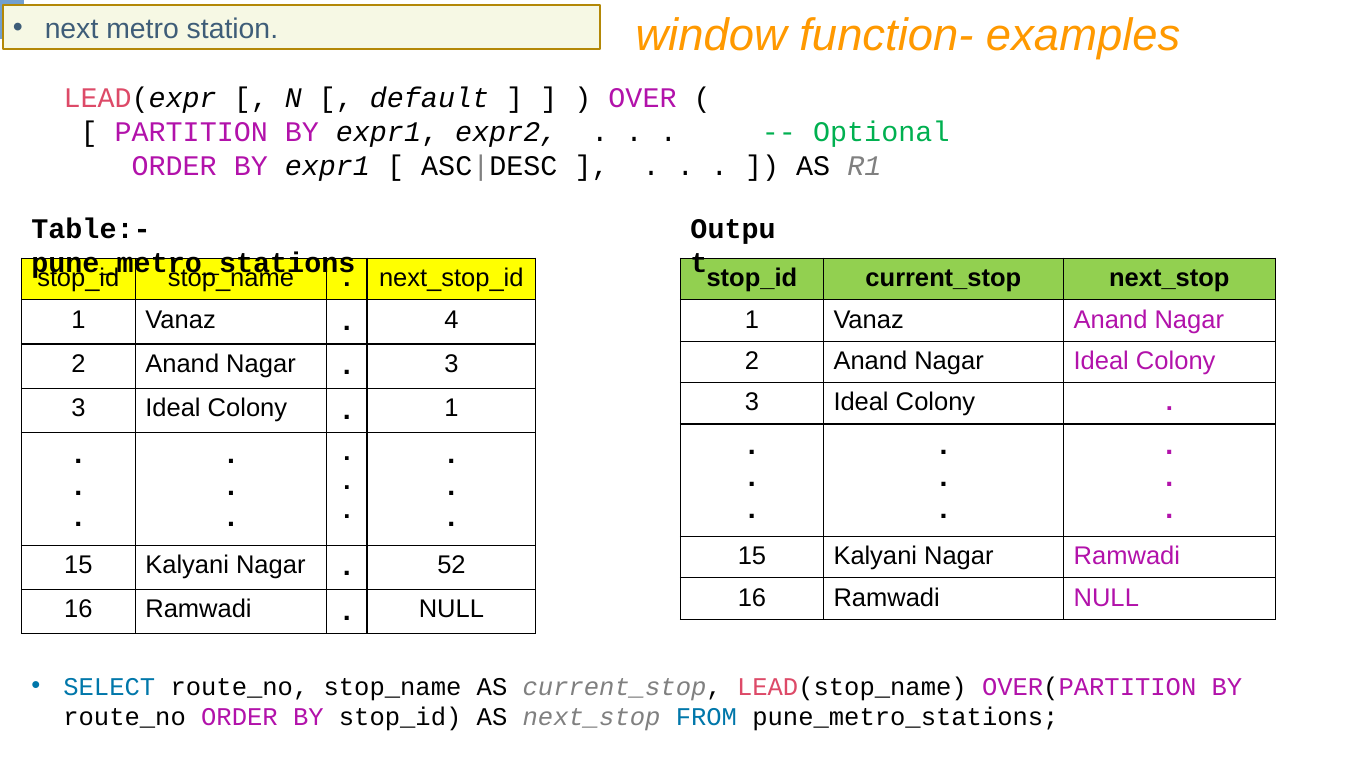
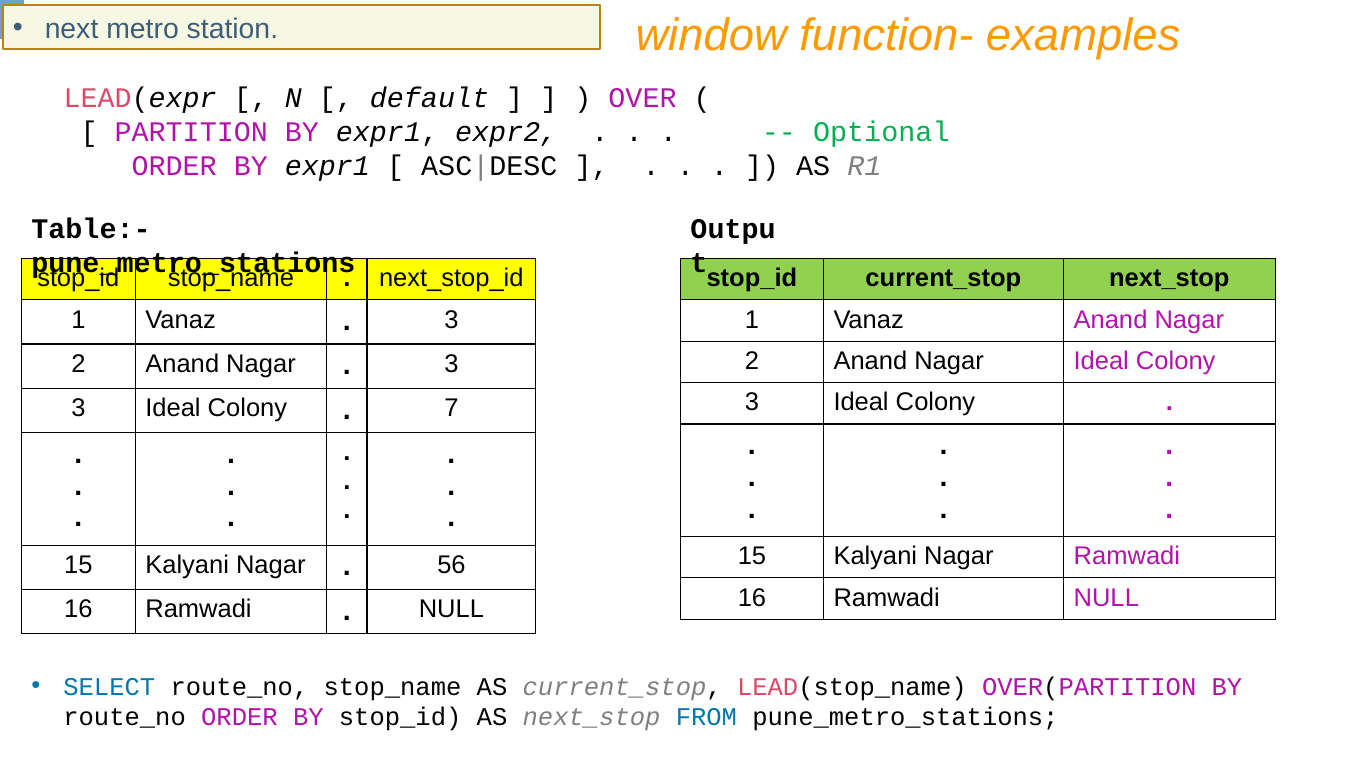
4 at (451, 319): 4 -> 3
1 at (451, 408): 1 -> 7
52: 52 -> 56
